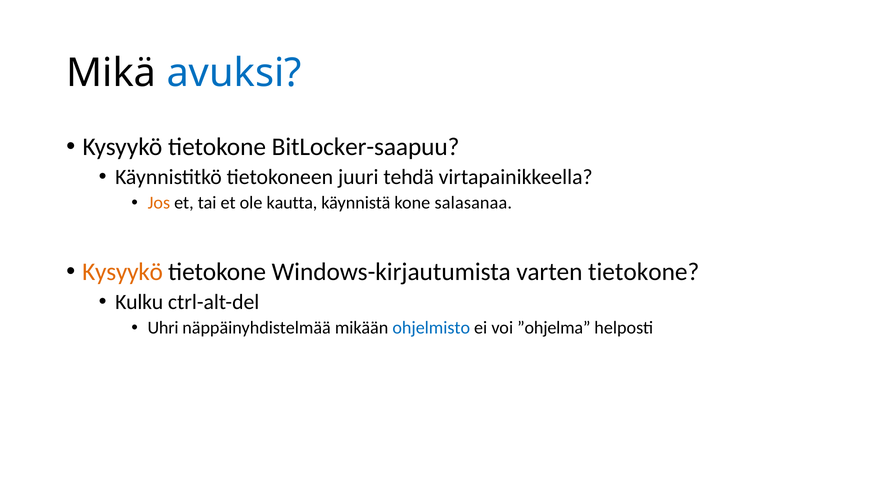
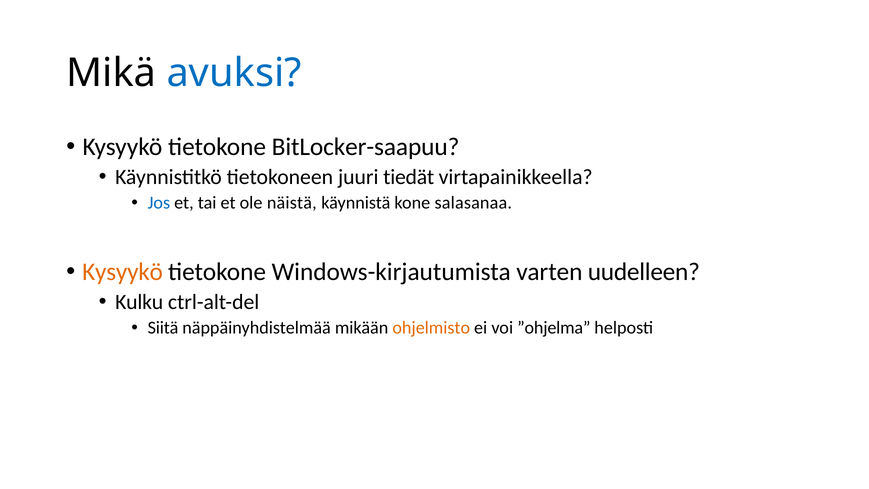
tehdä: tehdä -> tiedät
Jos colour: orange -> blue
kautta: kautta -> näistä
varten tietokone: tietokone -> uudelleen
Uhri: Uhri -> Siitä
ohjelmisto colour: blue -> orange
